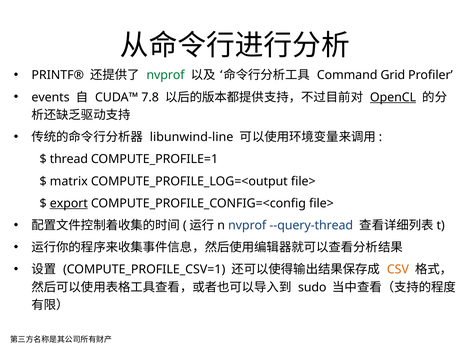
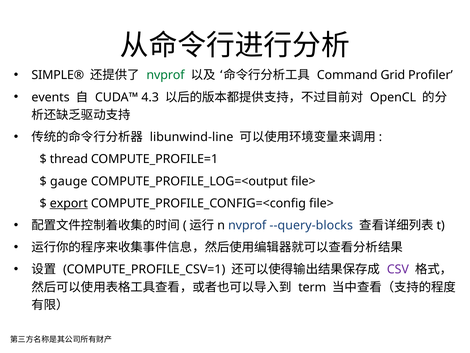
PRINTF®: PRINTF® -> SIMPLE®
7.8: 7.8 -> 4.3
OpenCL underline: present -> none
matrix: matrix -> gauge
--query-thread: --query-thread -> --query-blocks
CSV colour: orange -> purple
sudo: sudo -> term
